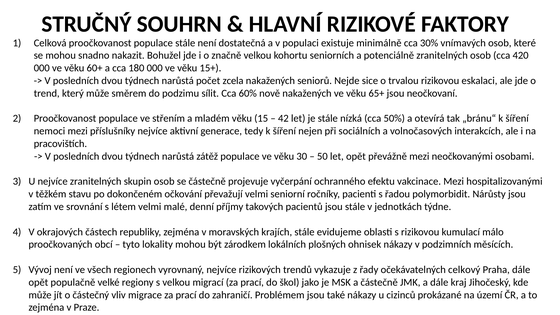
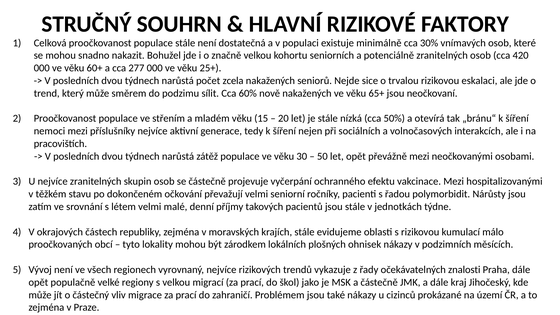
180: 180 -> 277
15+: 15+ -> 25+
42: 42 -> 20
celkový: celkový -> znalosti
